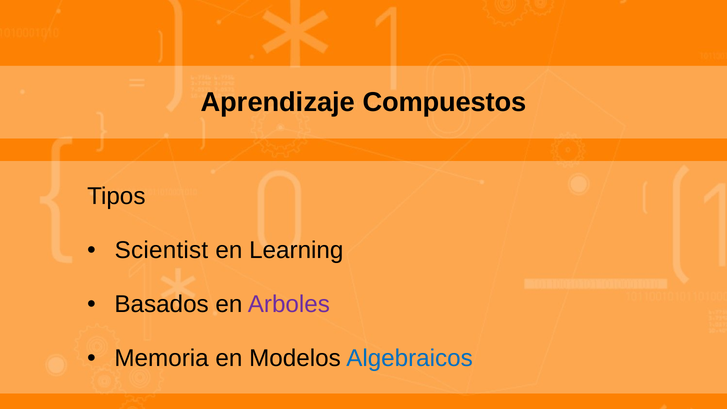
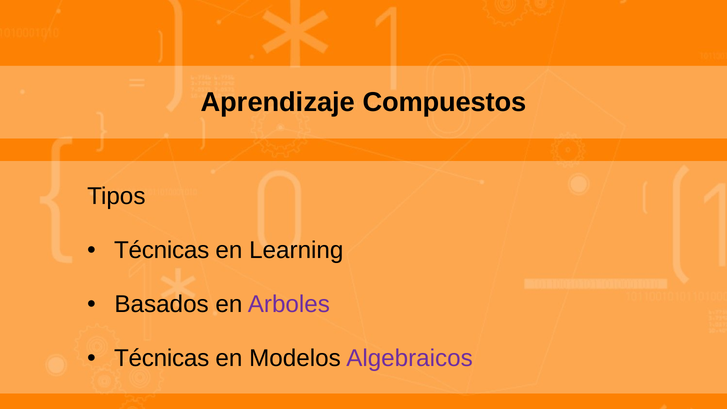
Scientist at (161, 250): Scientist -> Técnicas
Memoria at (162, 358): Memoria -> Técnicas
Algebraicos colour: blue -> purple
